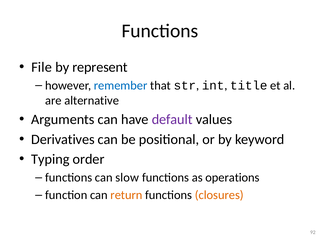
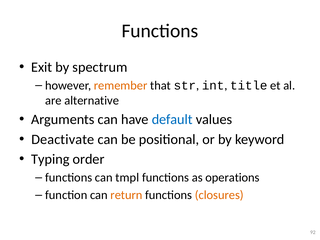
File: File -> Exit
represent: represent -> spectrum
remember colour: blue -> orange
default colour: purple -> blue
Derivatives: Derivatives -> Deactivate
slow: slow -> tmpl
